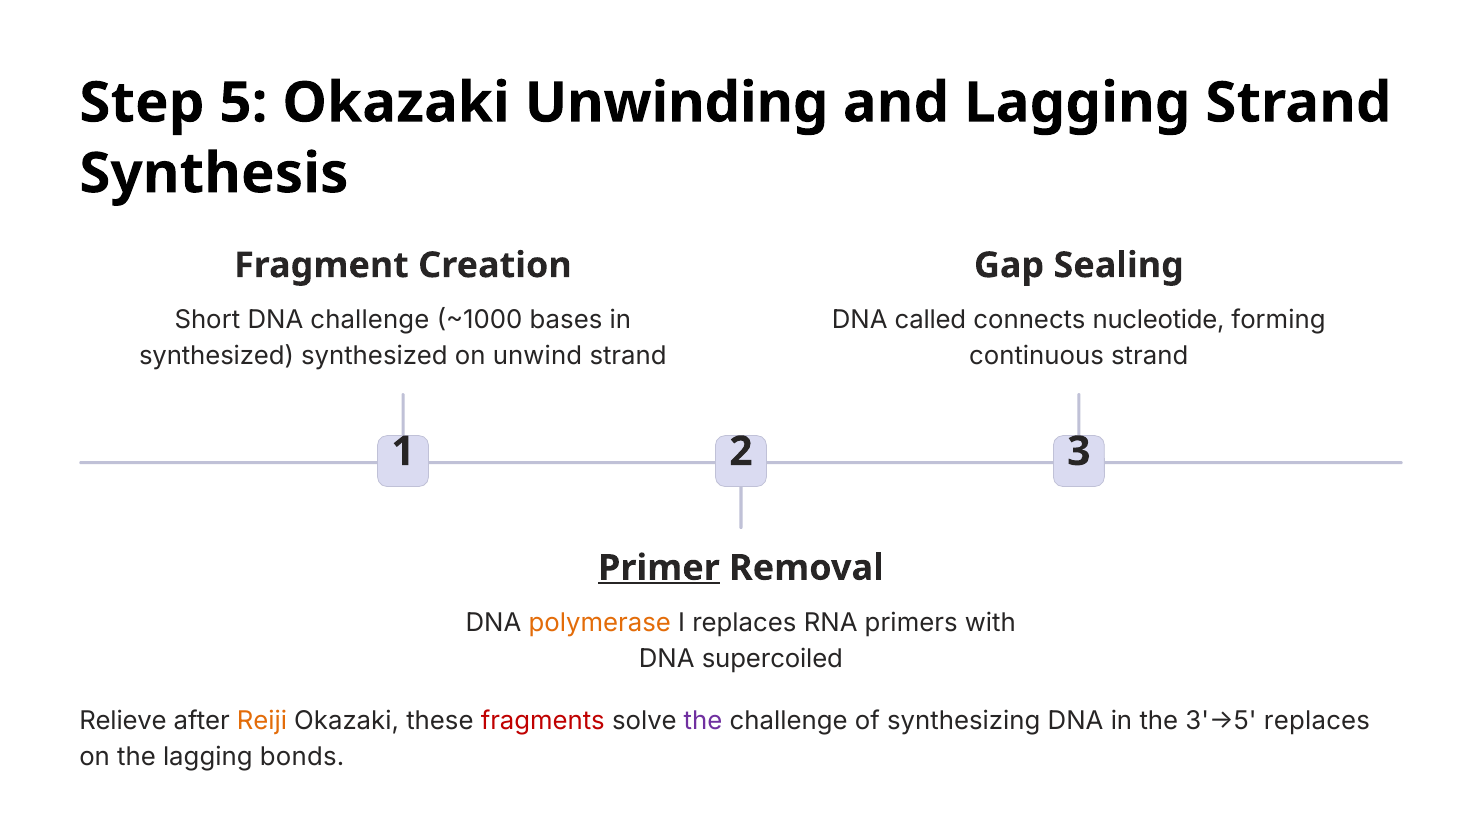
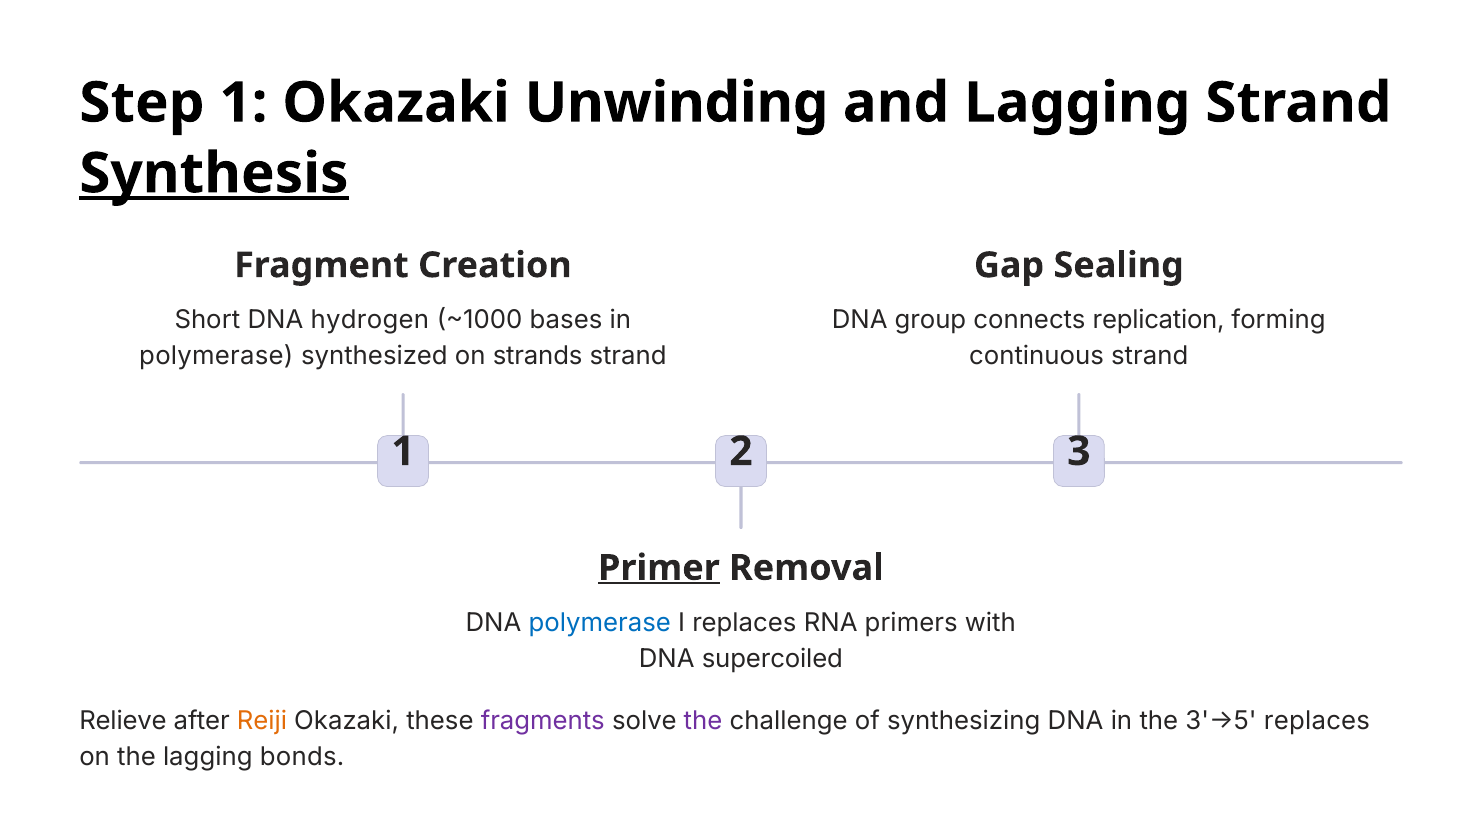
Step 5: 5 -> 1
Synthesis underline: none -> present
DNA challenge: challenge -> hydrogen
called: called -> group
nucleotide: nucleotide -> replication
synthesized at (216, 357): synthesized -> polymerase
unwind: unwind -> strands
polymerase at (600, 623) colour: orange -> blue
fragments colour: red -> purple
